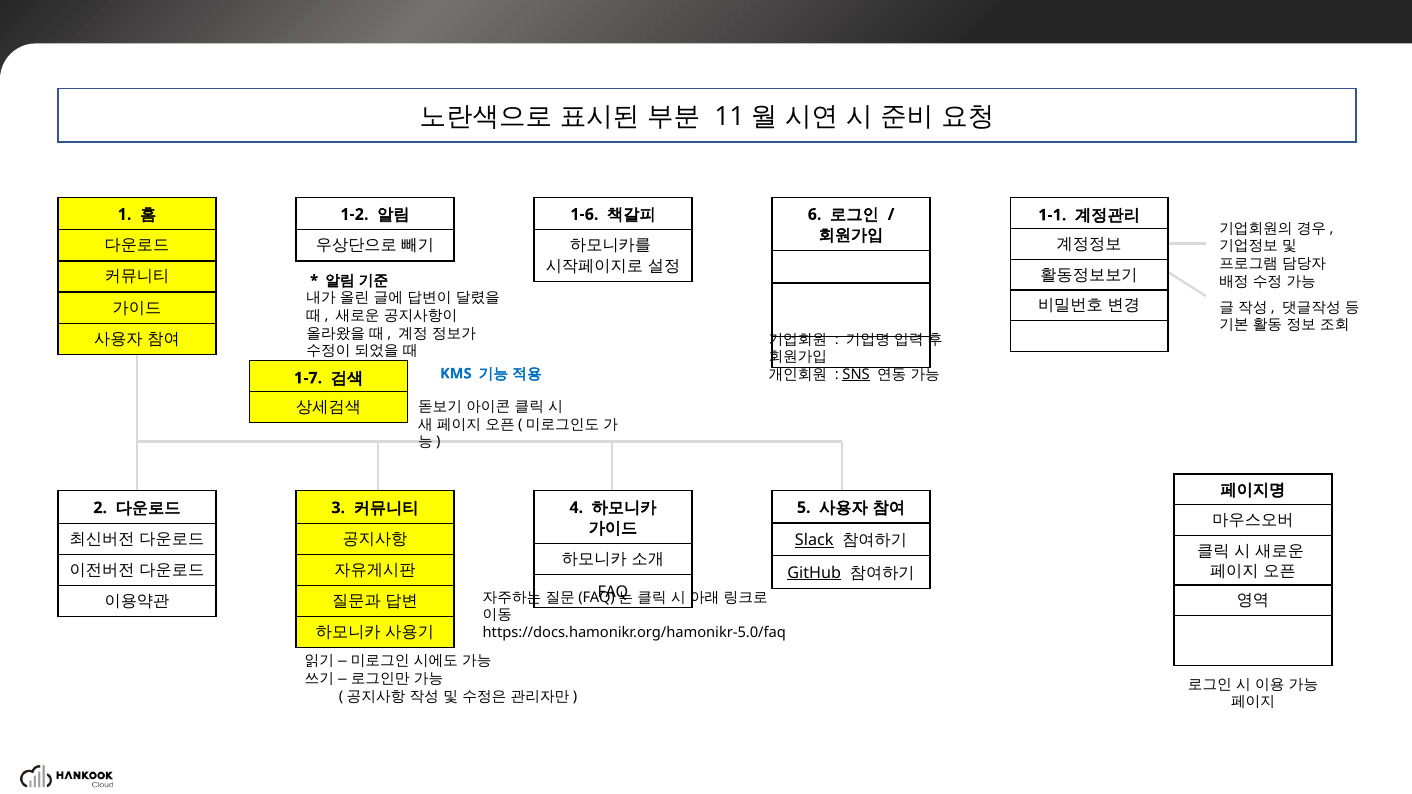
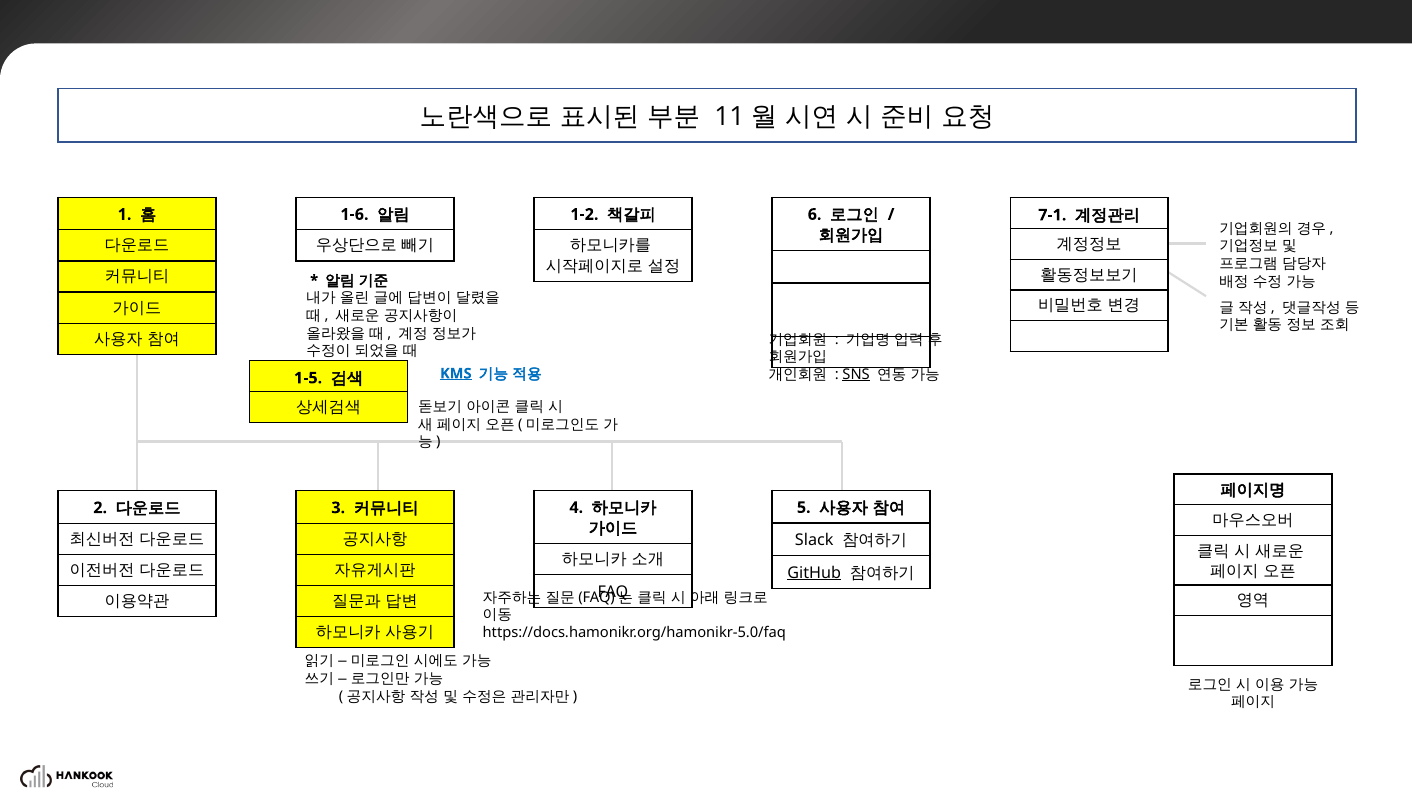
1-2: 1-2 -> 1-6
1-6: 1-6 -> 1-2
1-1: 1-1 -> 7-1
KMS underline: none -> present
1-7: 1-7 -> 1-5
Slack underline: present -> none
